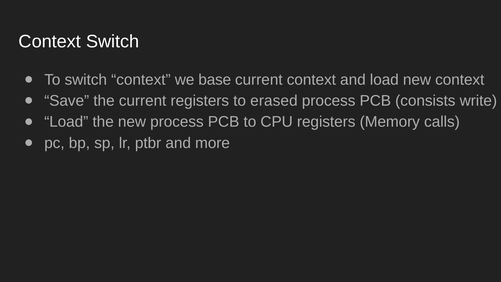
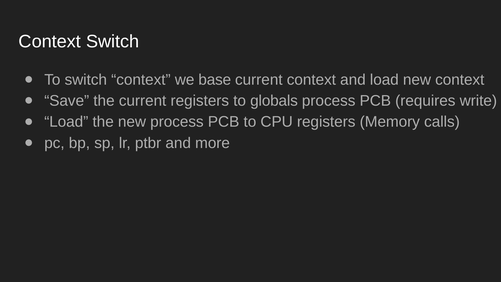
erased: erased -> globals
consists: consists -> requires
